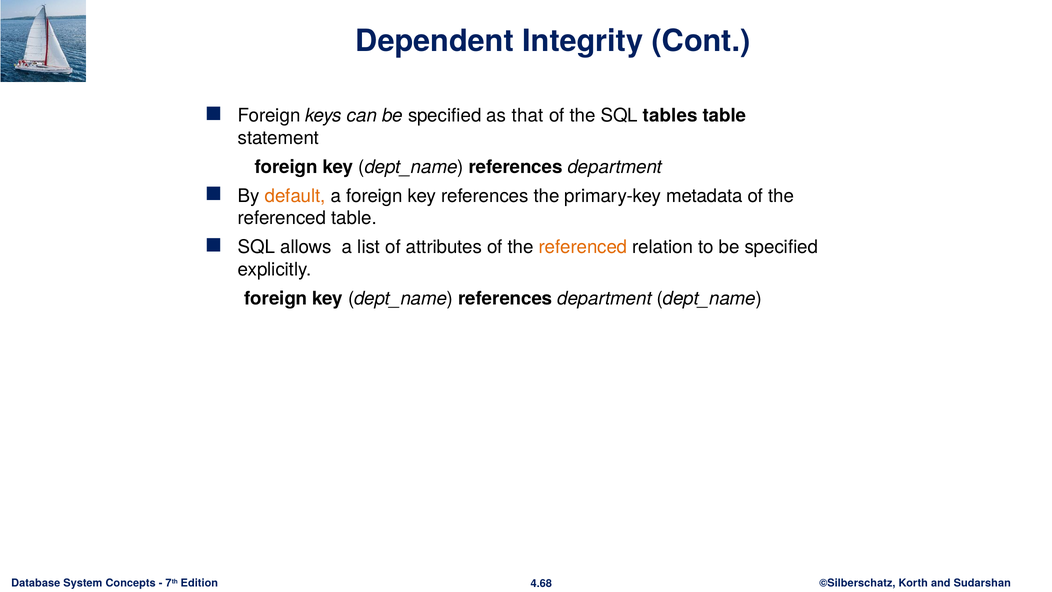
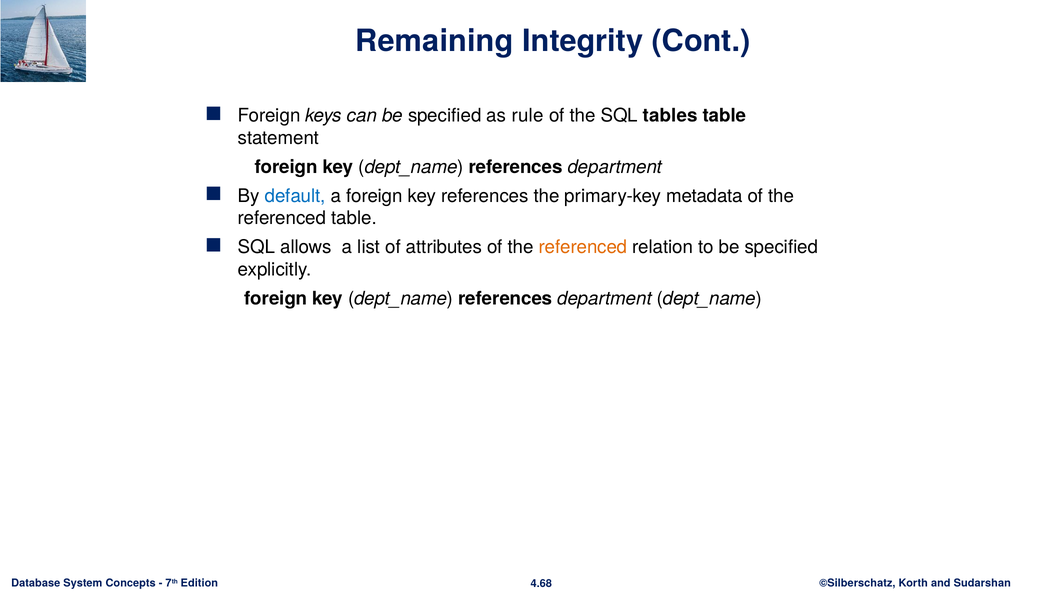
Dependent: Dependent -> Remaining
that: that -> rule
default colour: orange -> blue
